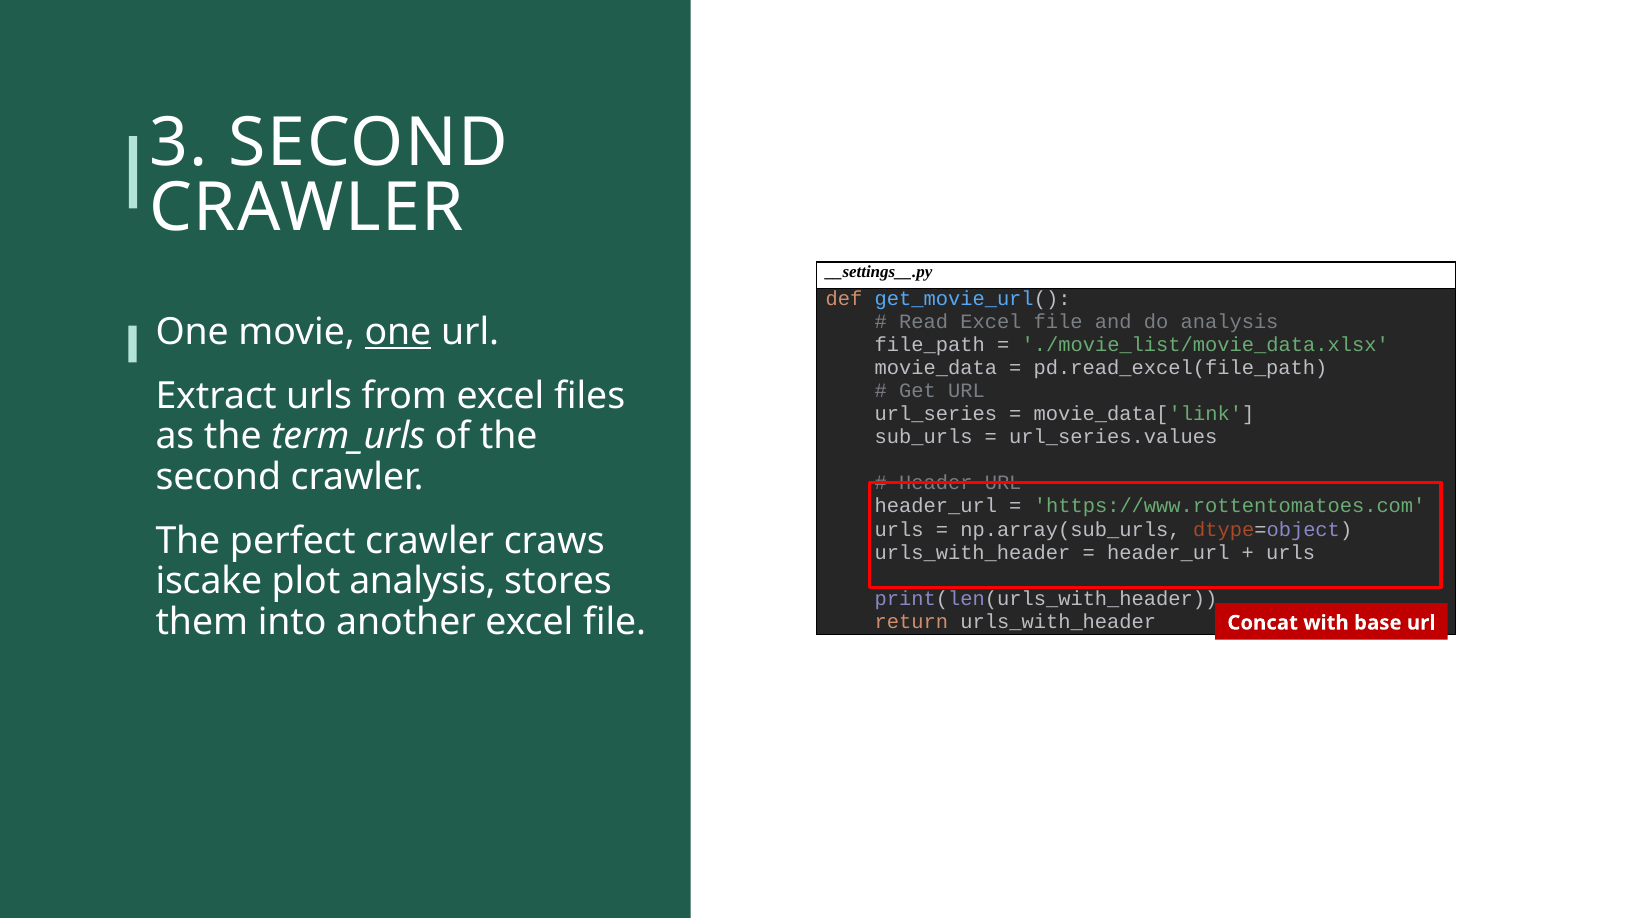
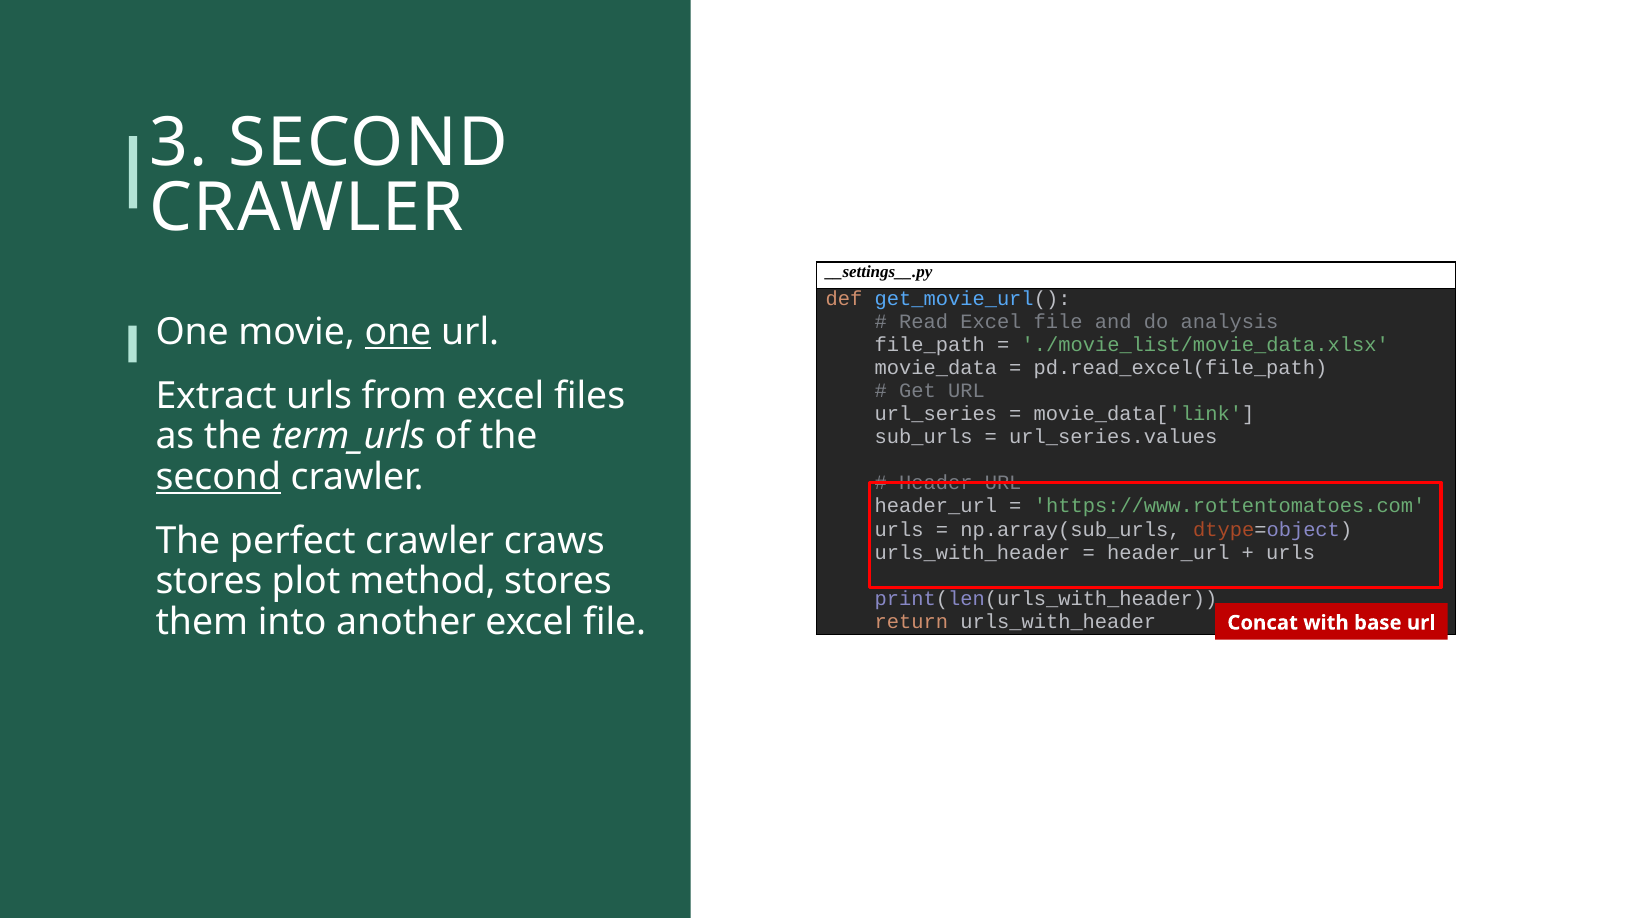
second at (218, 477) underline: none -> present
iscake at (209, 582): iscake -> stores
plot analysis: analysis -> method
